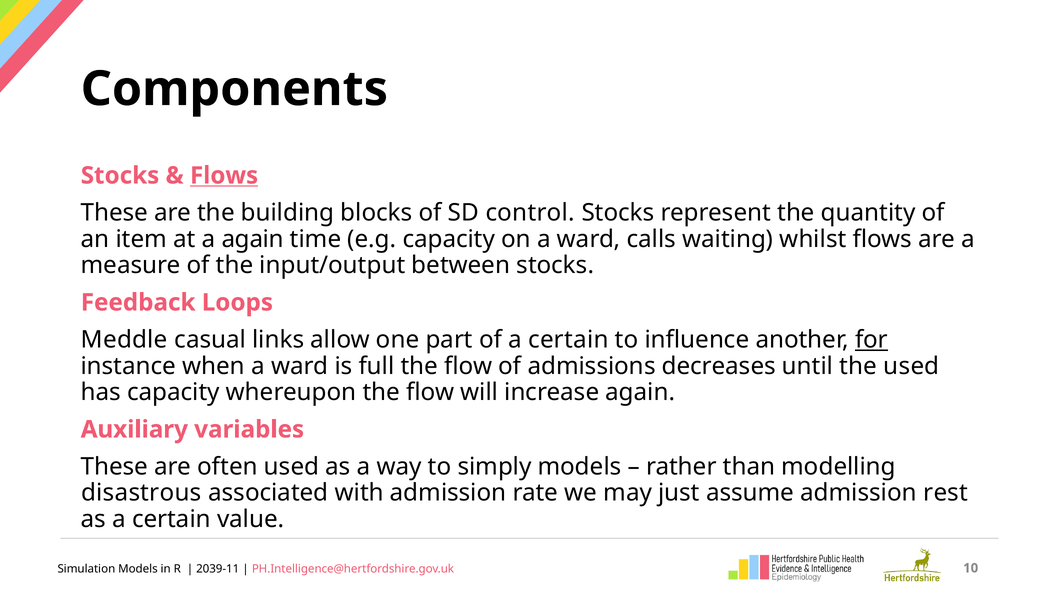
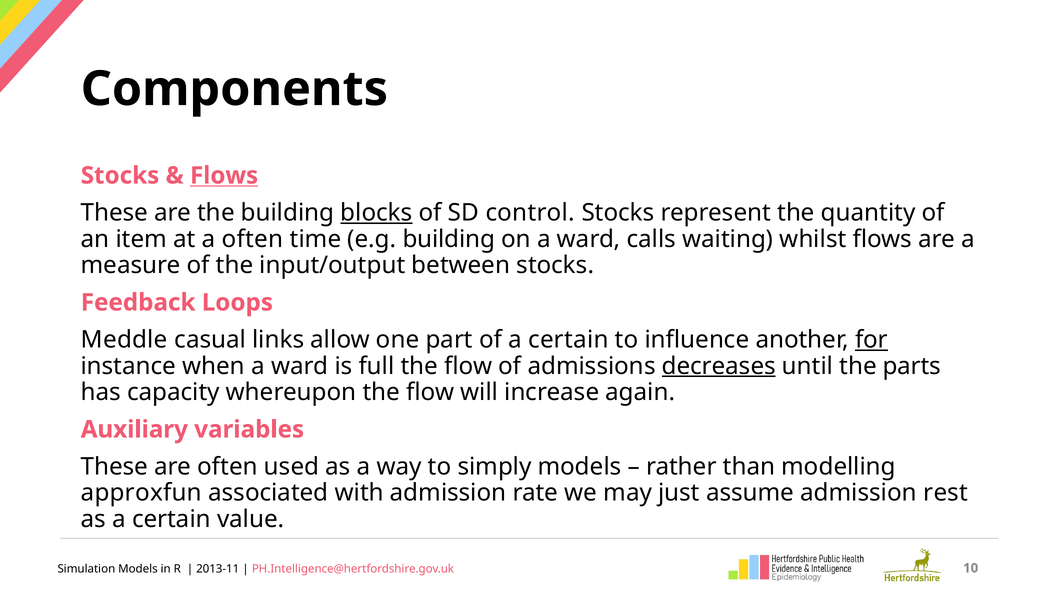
blocks underline: none -> present
a again: again -> often
e.g capacity: capacity -> building
decreases underline: none -> present
the used: used -> parts
disastrous: disastrous -> approxfun
2039-11: 2039-11 -> 2013-11
